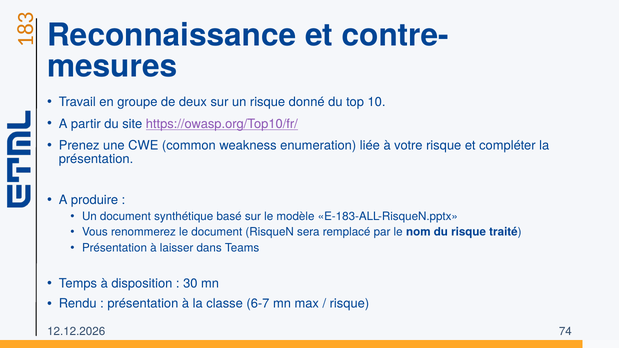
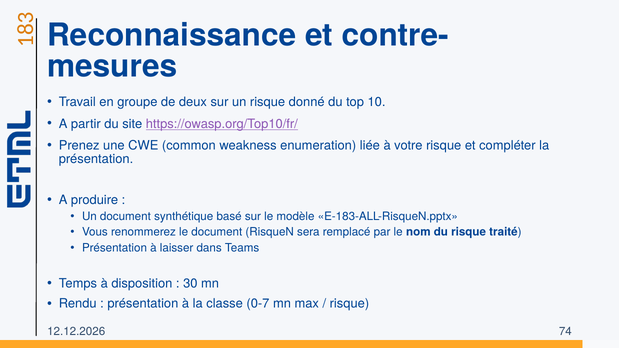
6-7: 6-7 -> 0-7
